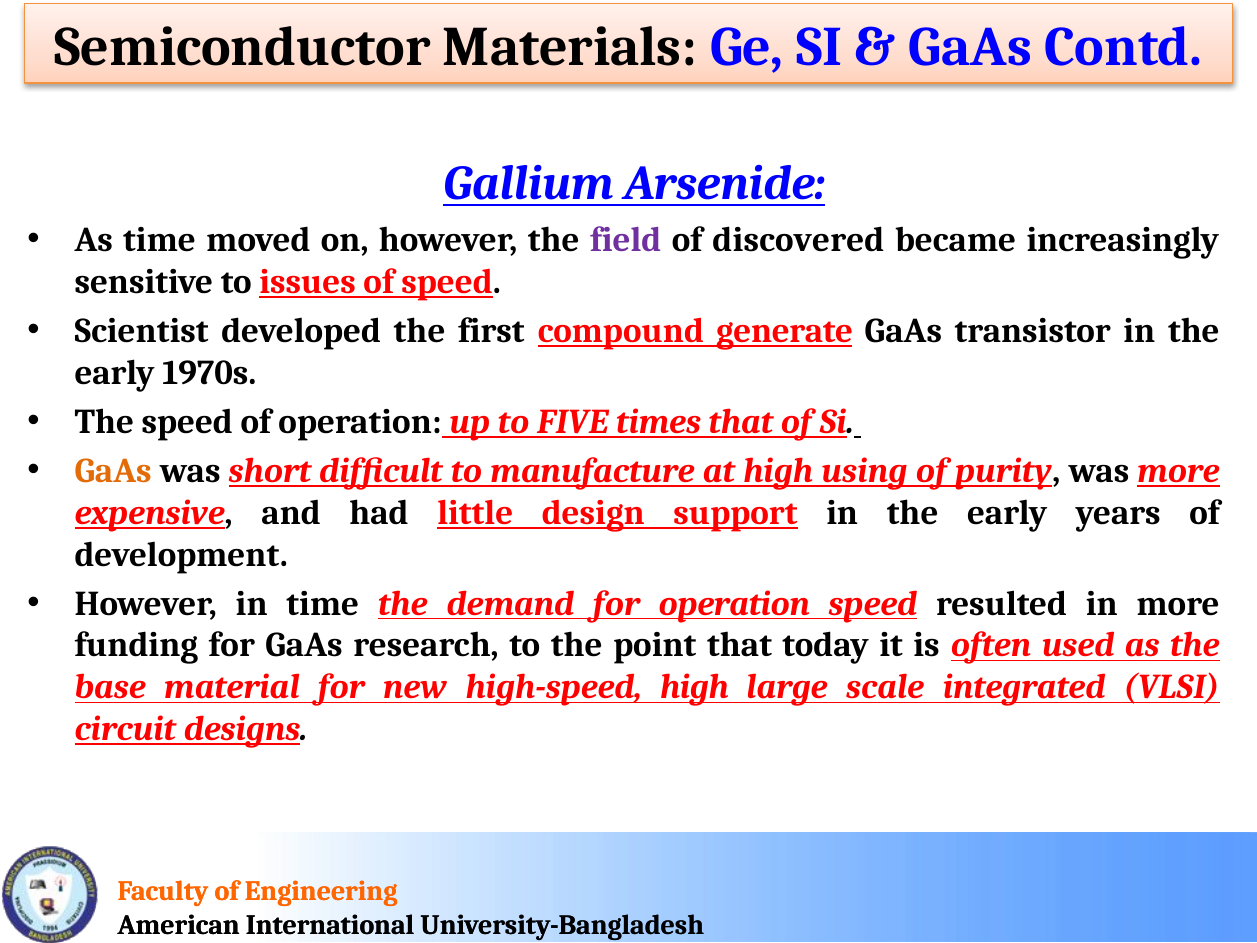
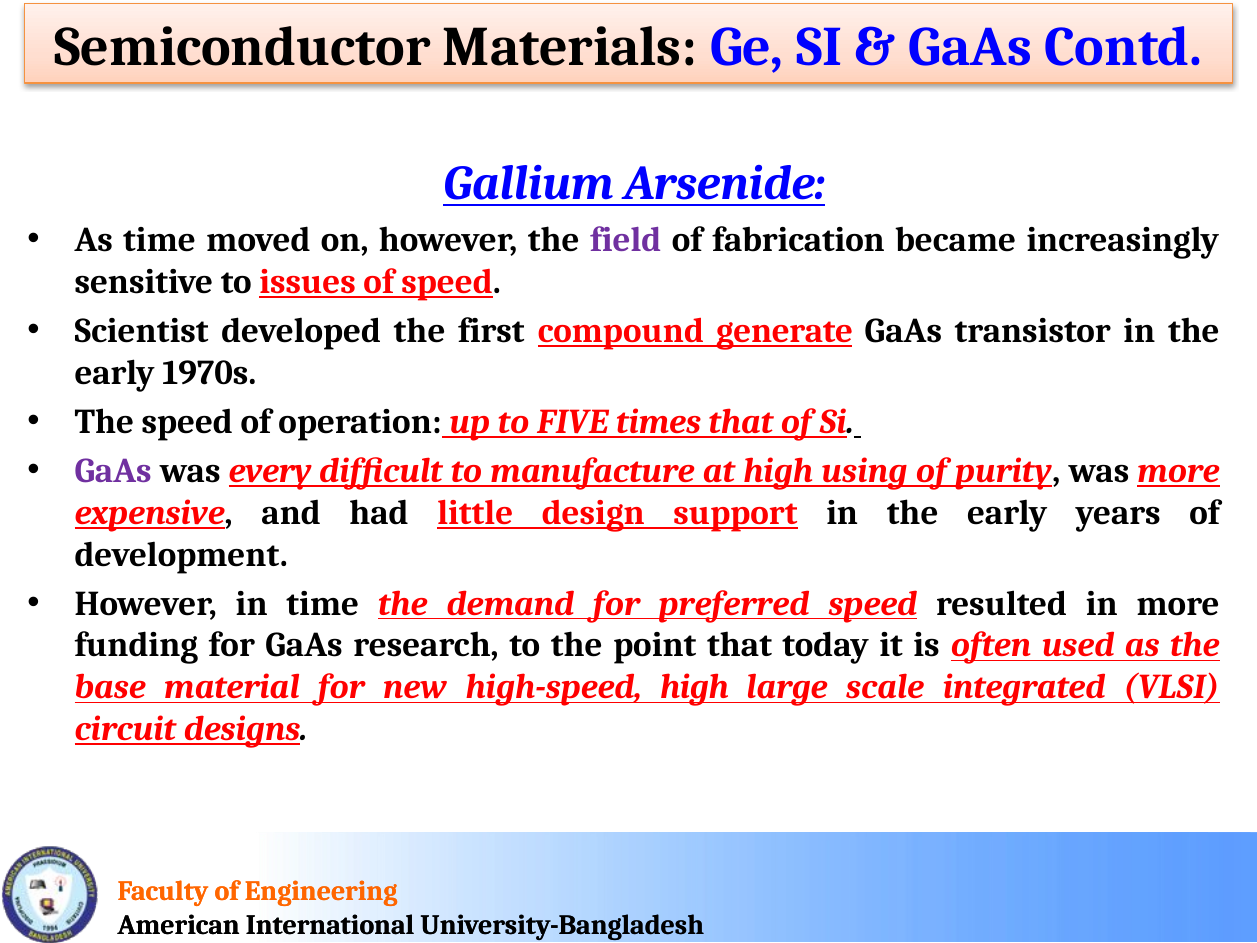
discovered: discovered -> fabrication
GaAs at (113, 471) colour: orange -> purple
short: short -> every
for operation: operation -> preferred
